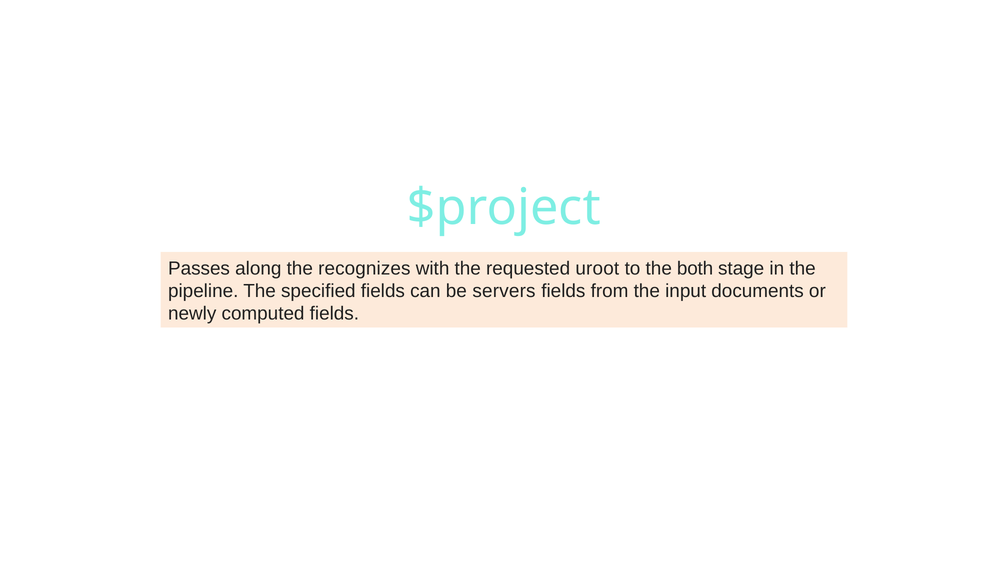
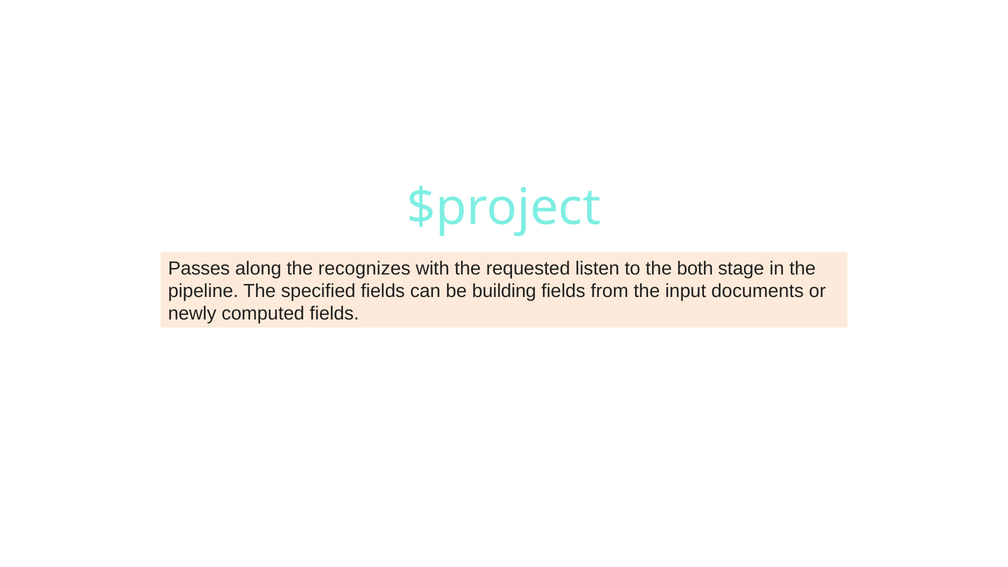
uroot: uroot -> listen
servers: servers -> building
